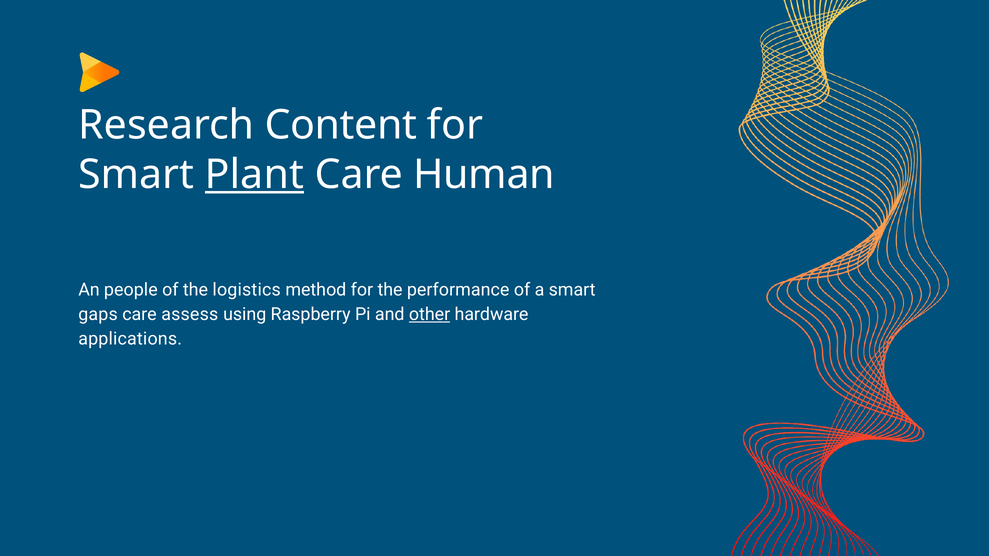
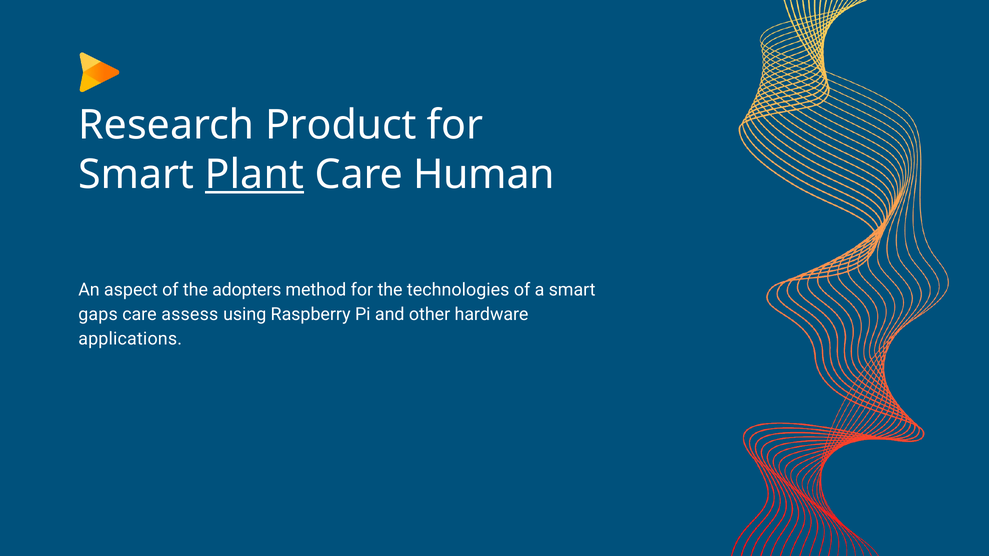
Content: Content -> Product
people: people -> aspect
logistics: logistics -> adopters
performance: performance -> technologies
other underline: present -> none
